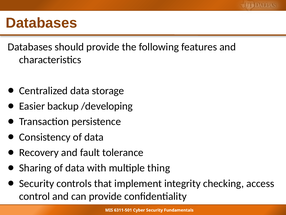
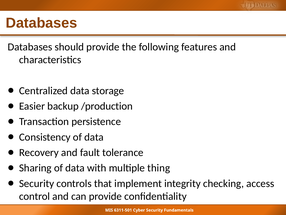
/developing: /developing -> /production
